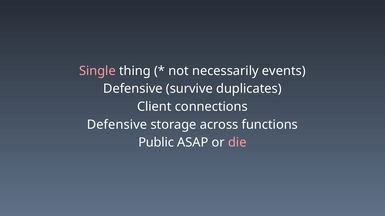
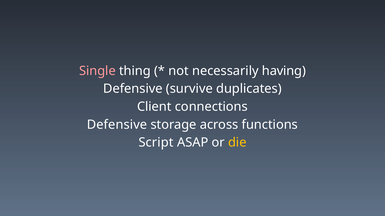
events: events -> having
Public: Public -> Script
die colour: pink -> yellow
